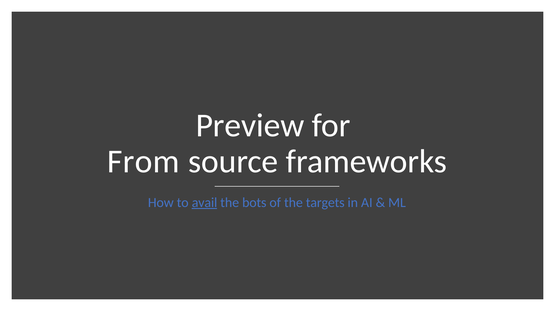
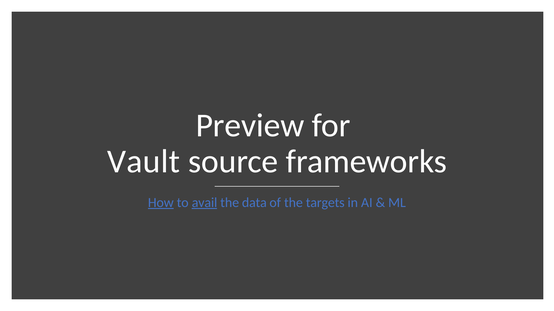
From: From -> Vault
How underline: none -> present
bots: bots -> data
